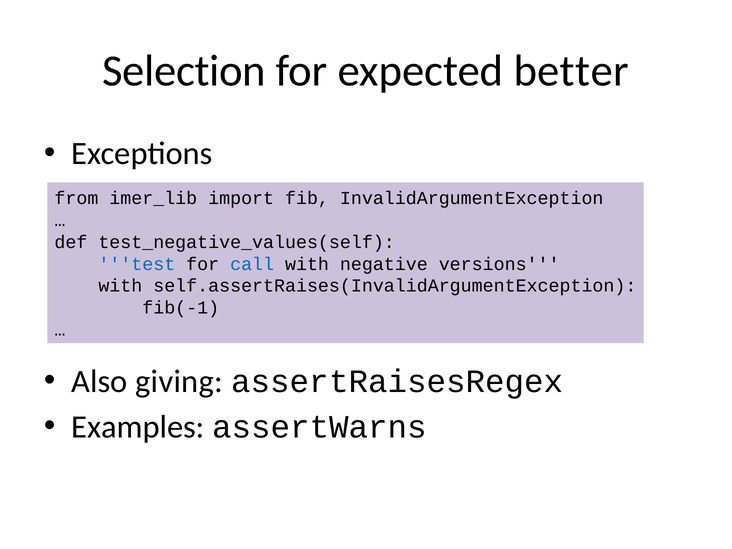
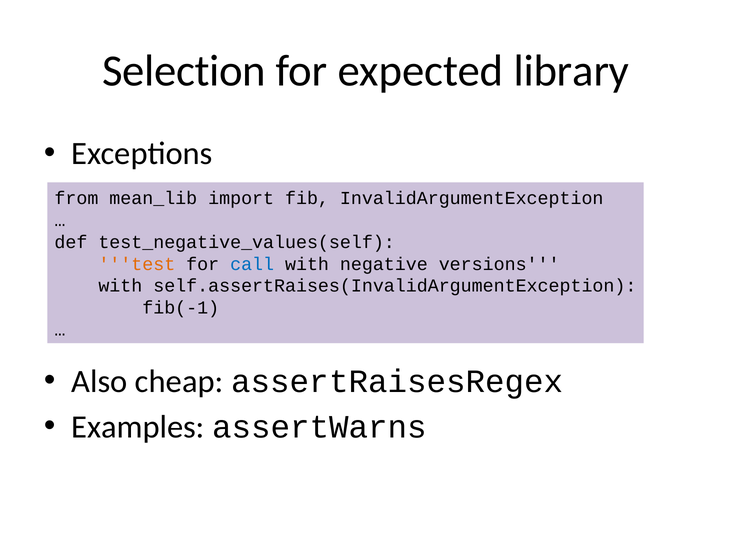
better: better -> library
imer_lib: imer_lib -> mean_lib
test colour: blue -> orange
giving: giving -> cheap
